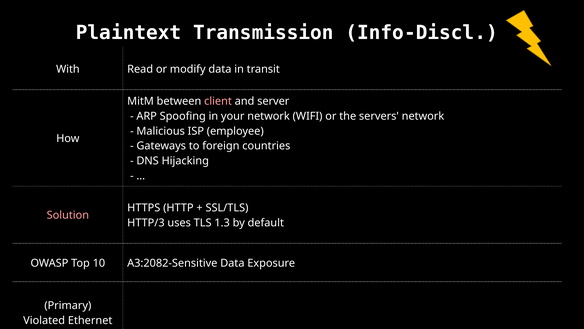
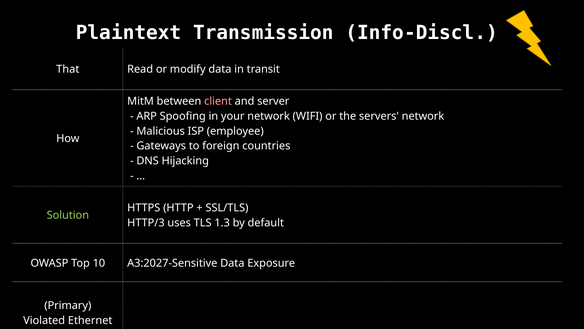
With: With -> That
Solution colour: pink -> light green
A3:2082-Sensitive: A3:2082-Sensitive -> A3:2027-Sensitive
